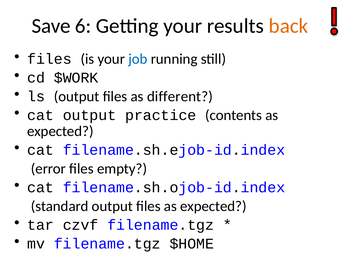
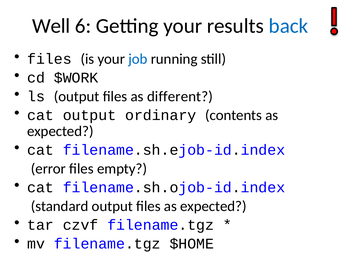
Save: Save -> Well
back colour: orange -> blue
practice: practice -> ordinary
